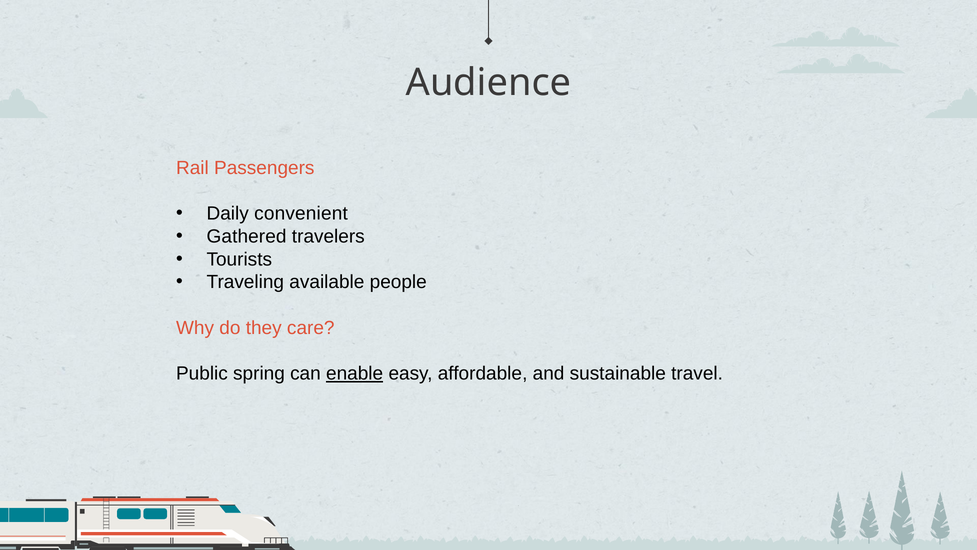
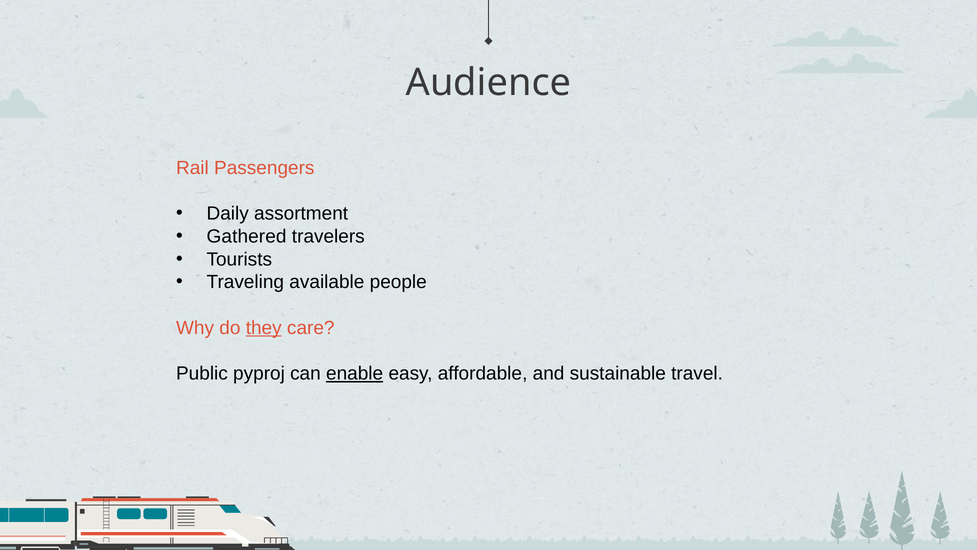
convenient: convenient -> assortment
they underline: none -> present
spring: spring -> pyproj
